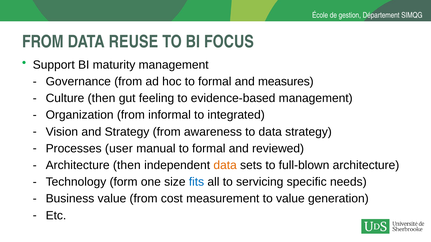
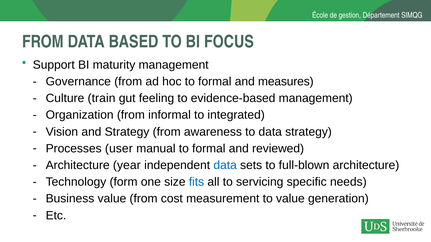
REUSE: REUSE -> BASED
Culture then: then -> train
Architecture then: then -> year
data at (225, 166) colour: orange -> blue
